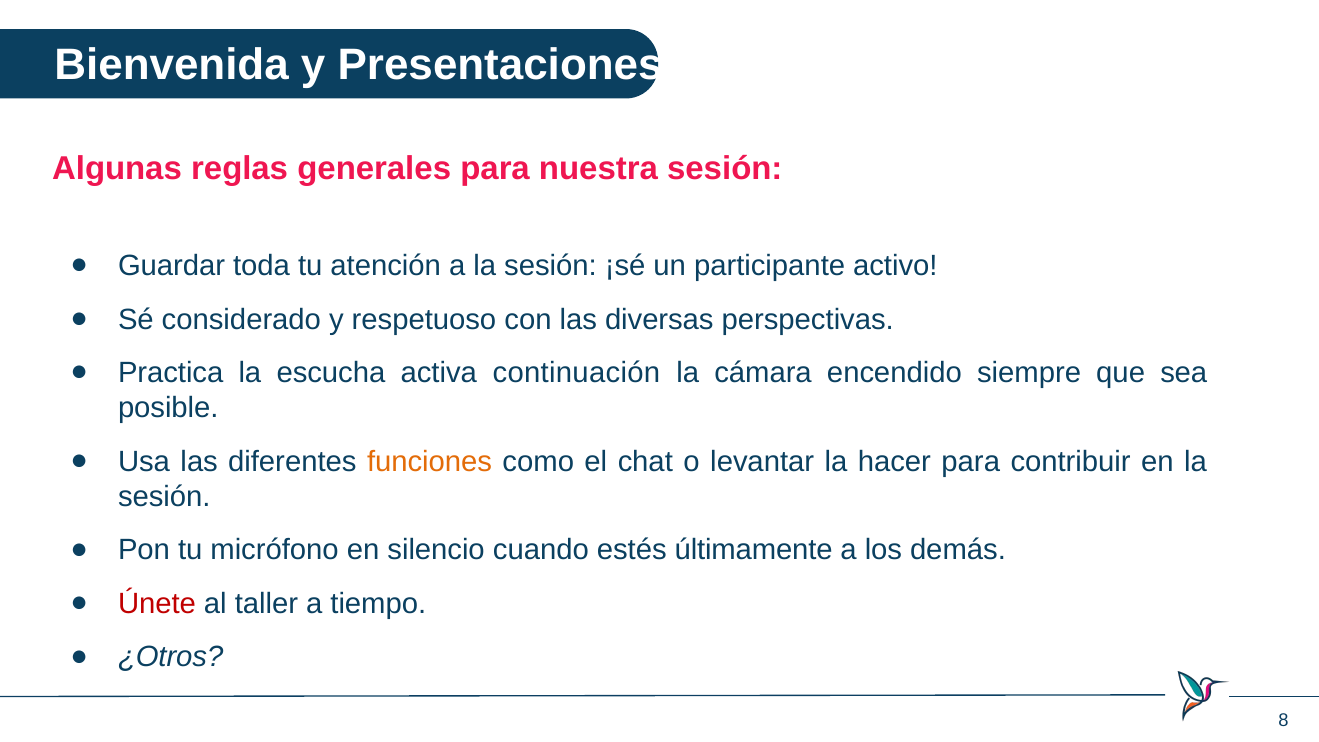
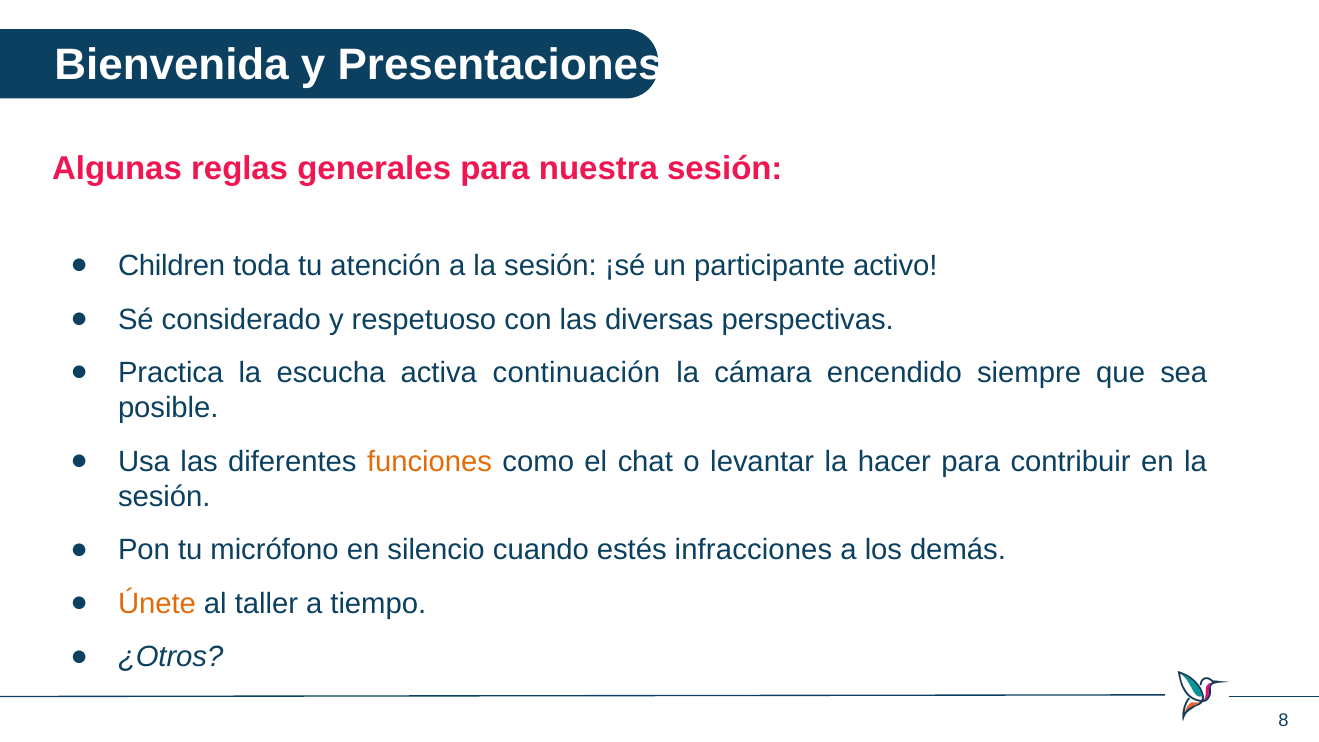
Guardar: Guardar -> Children
últimamente: últimamente -> infracciones
Únete colour: red -> orange
